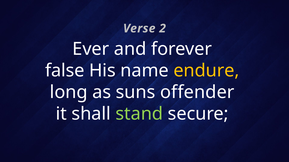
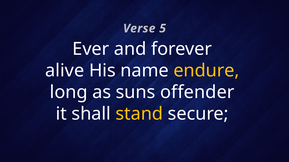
2: 2 -> 5
false: false -> alive
stand colour: light green -> yellow
